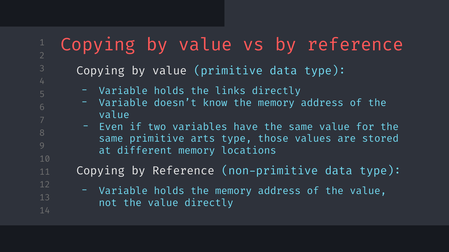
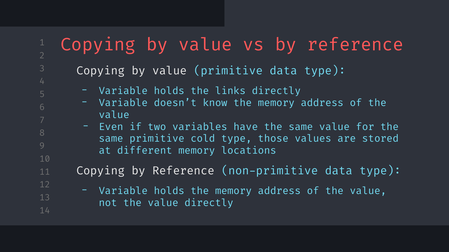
arts: arts -> cold
